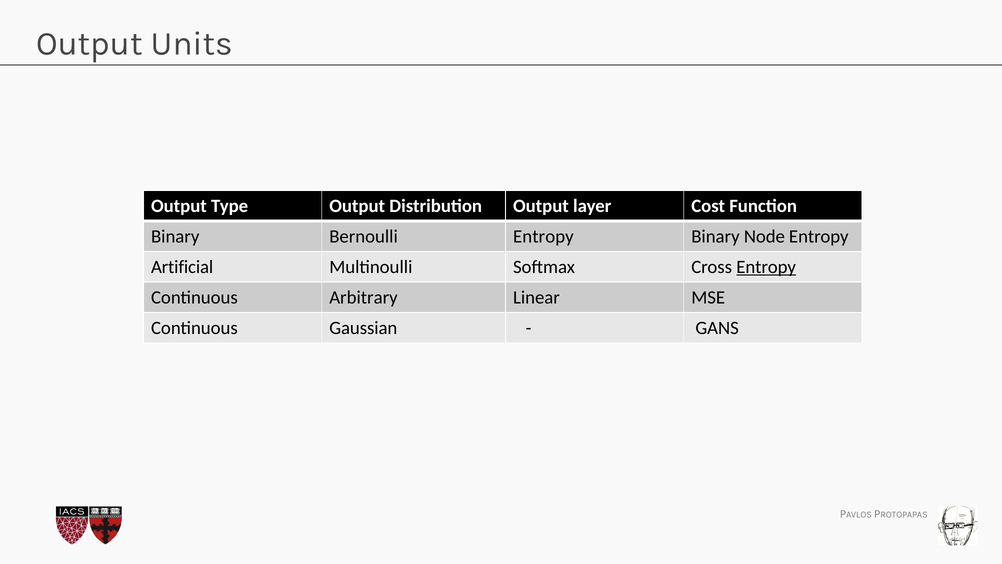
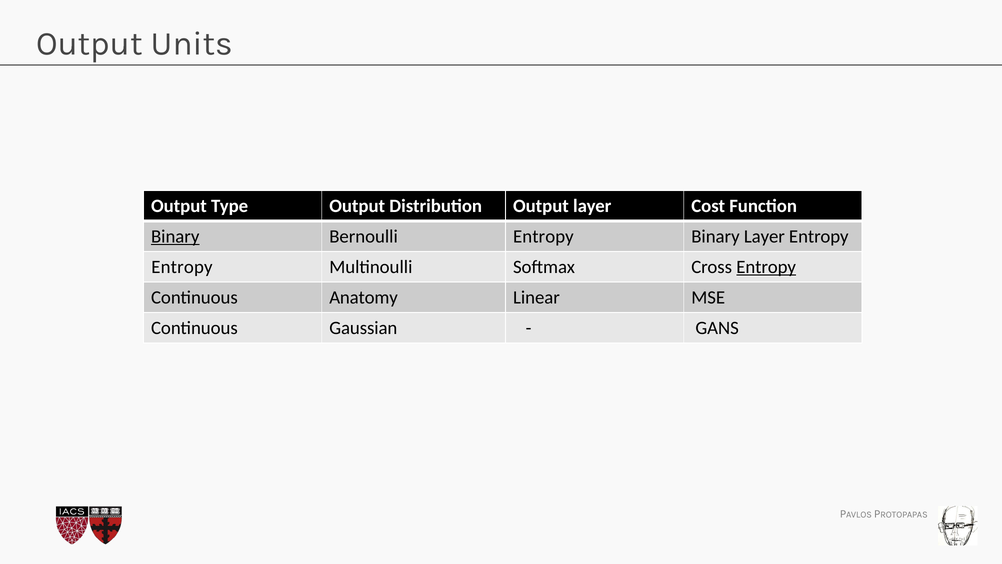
Binary at (175, 236) underline: none -> present
Binary Node: Node -> Layer
Artificial at (182, 267): Artificial -> Entropy
Arbitrary: Arbitrary -> Anatomy
